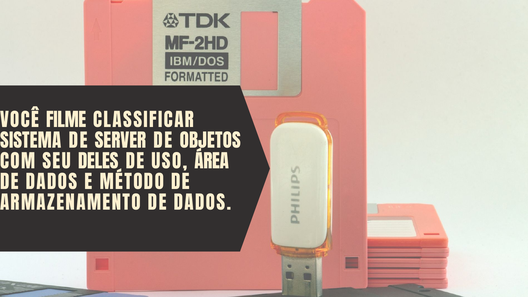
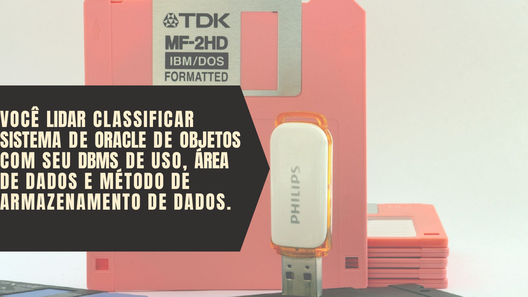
FILME: FILME -> LIDAR
SERVER: SERVER -> ORACLE
DELES: DELES -> DBMS
